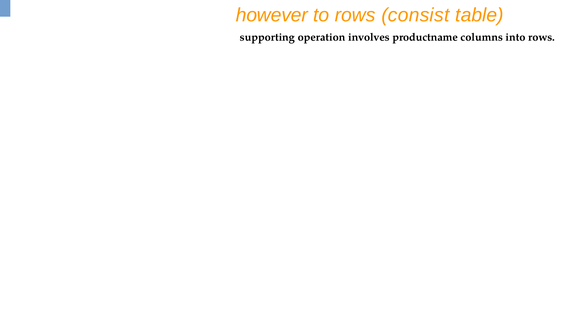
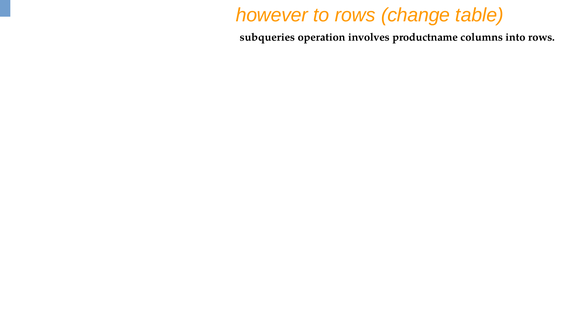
consist: consist -> change
supporting: supporting -> subqueries
